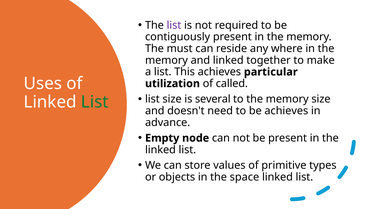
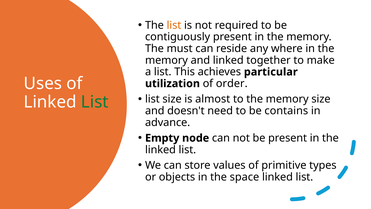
list at (174, 25) colour: purple -> orange
called: called -> order
several: several -> almost
be achieves: achieves -> contains
